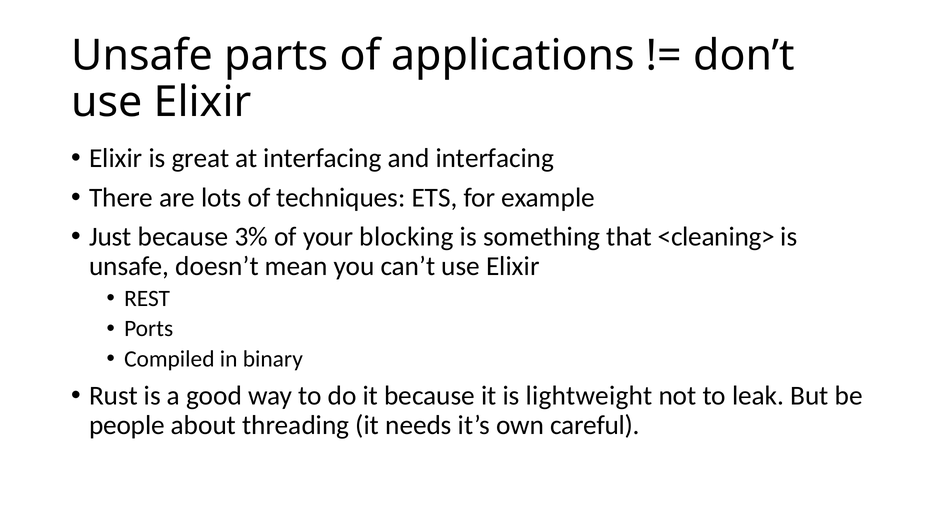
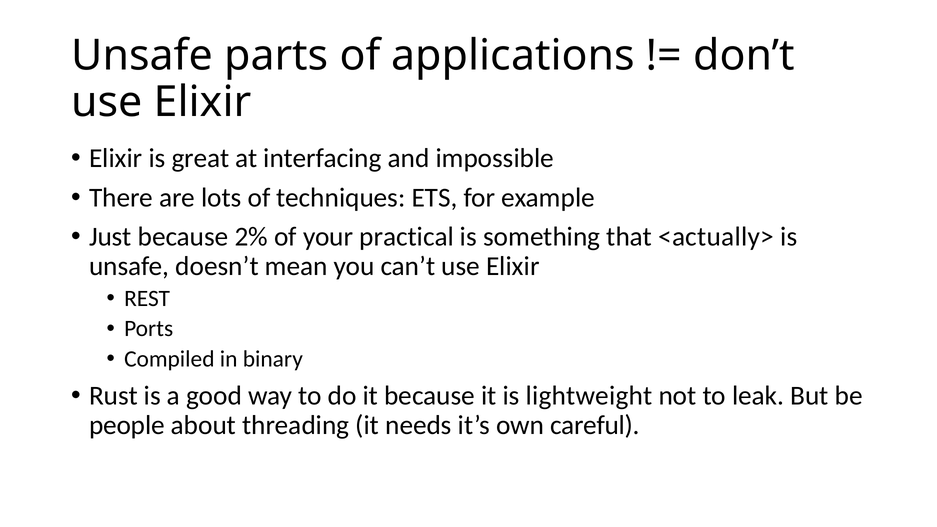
and interfacing: interfacing -> impossible
3%: 3% -> 2%
blocking: blocking -> practical
<cleaning>: <cleaning> -> <actually>
